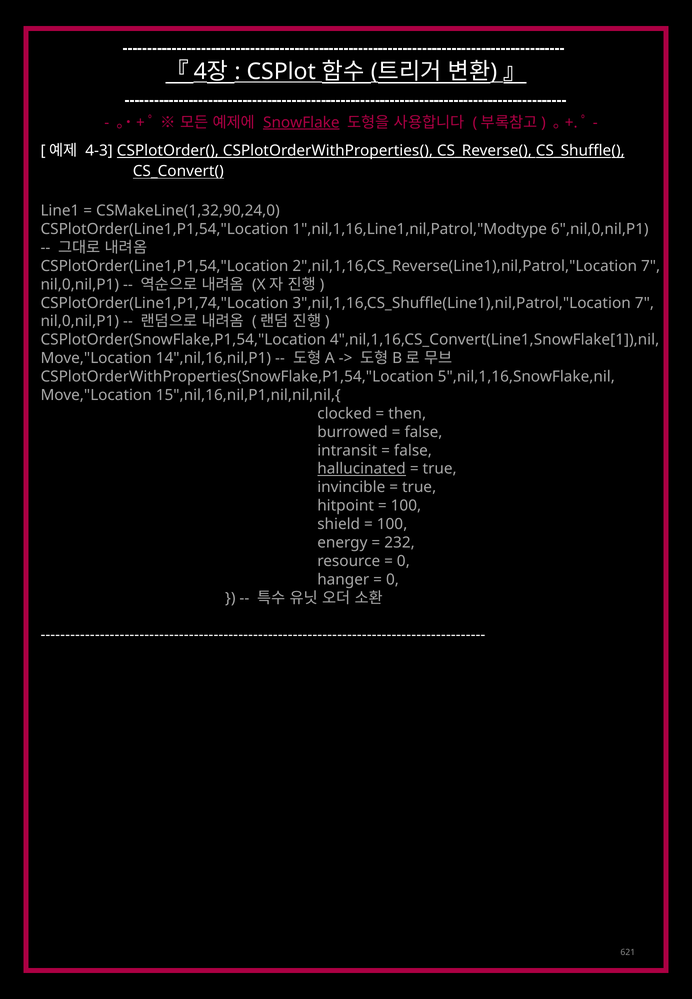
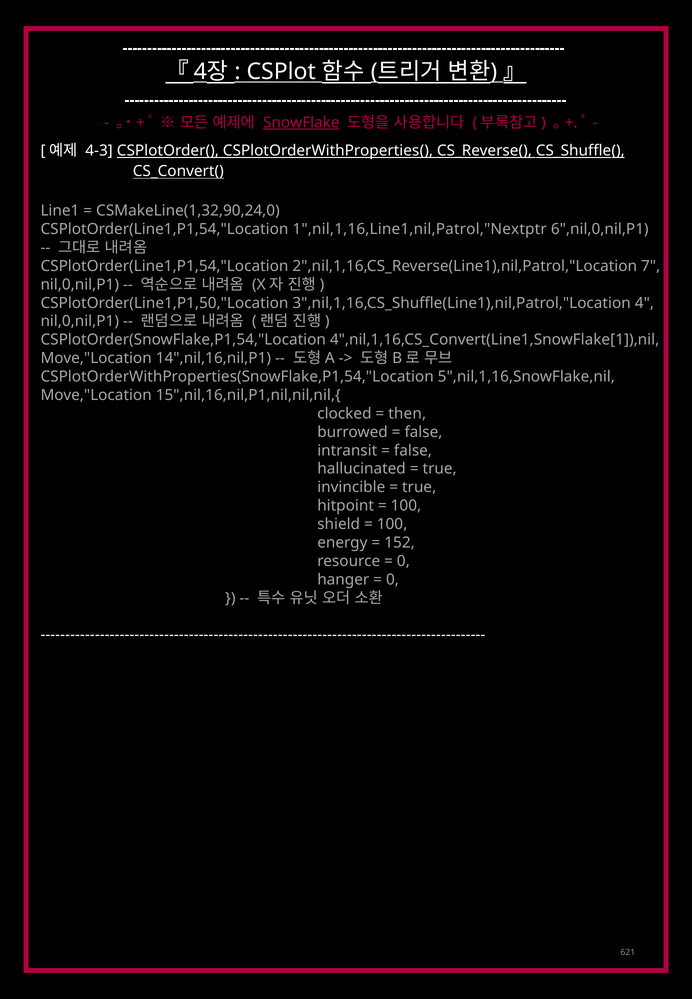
1",nil,1,16,Line1,nil,Patrol,"Modtype: 1",nil,1,16,Line1,nil,Patrol,"Modtype -> 1",nil,1,16,Line1,nil,Patrol,"Nextptr
CSPlotOrder(Line1,P1,74,"Location: CSPlotOrder(Line1,P1,74,"Location -> CSPlotOrder(Line1,P1,50,"Location
3",nil,1,16,CS_Shuffle(Line1),nil,Patrol,"Location 7: 7 -> 4
hallucinated underline: present -> none
232: 232 -> 152
